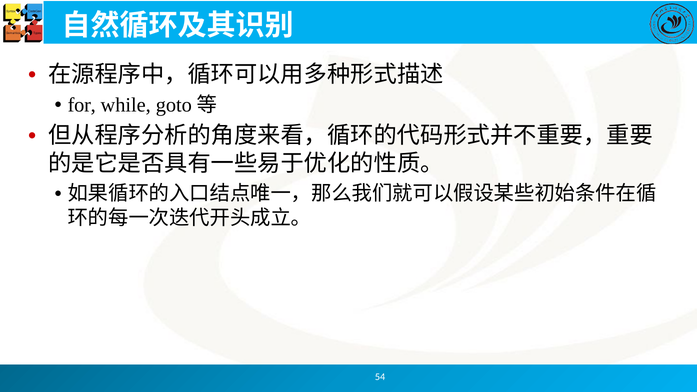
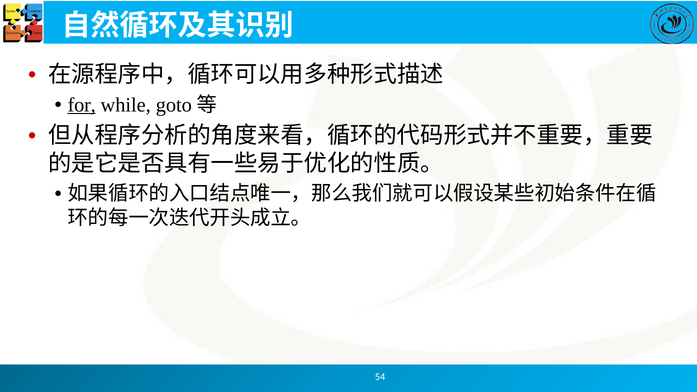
for underline: none -> present
